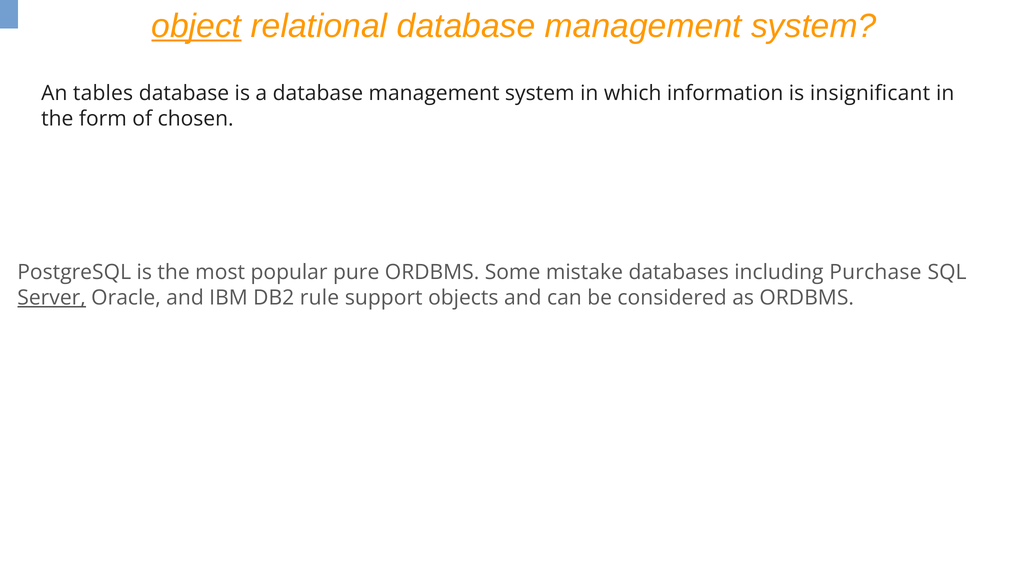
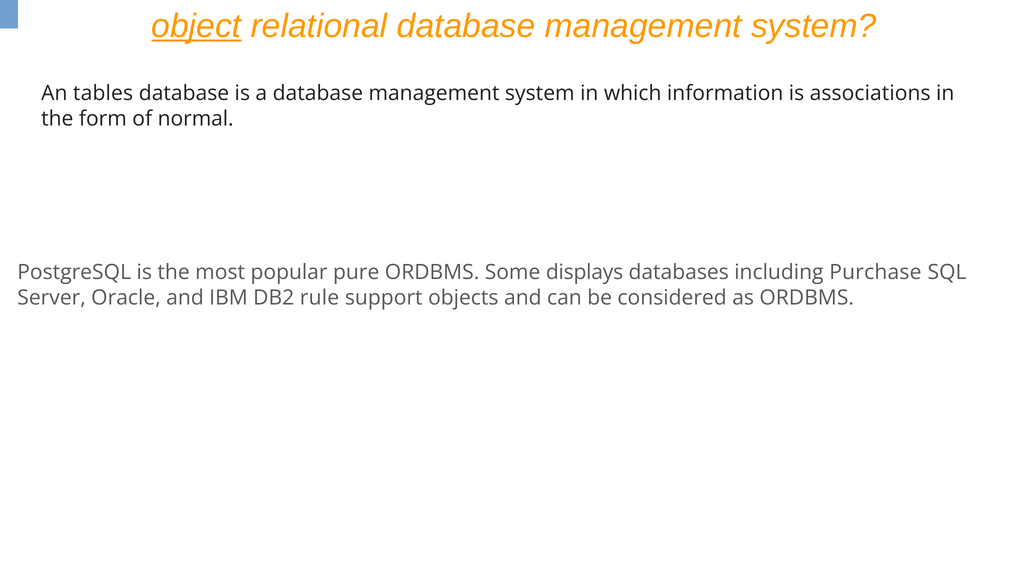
insignificant: insignificant -> associations
chosen: chosen -> normal
mistake: mistake -> displays
Server underline: present -> none
